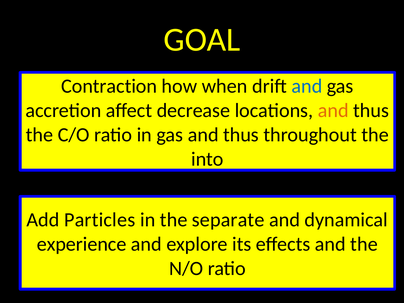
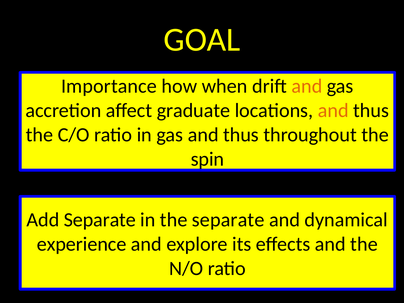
Contraction: Contraction -> Importance
and at (307, 86) colour: blue -> orange
decrease: decrease -> graduate
into: into -> spin
Add Particles: Particles -> Separate
